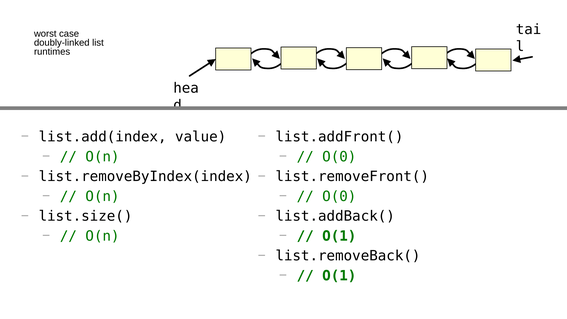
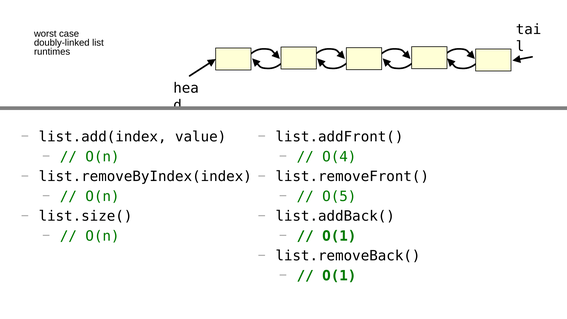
O(0 at (339, 157): O(0 -> O(4
O(0 at (339, 196): O(0 -> O(5
